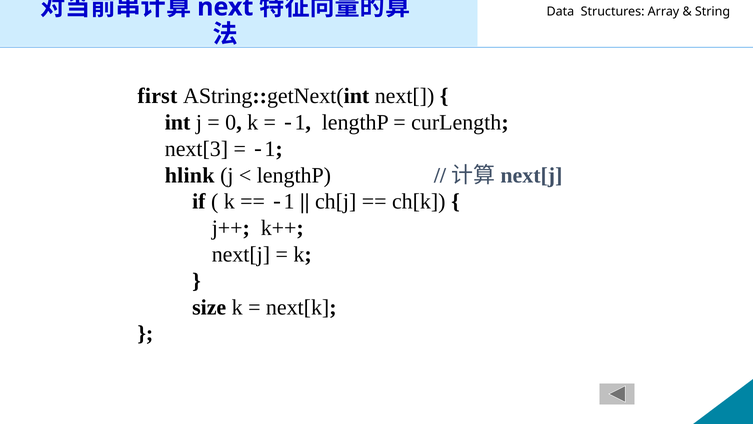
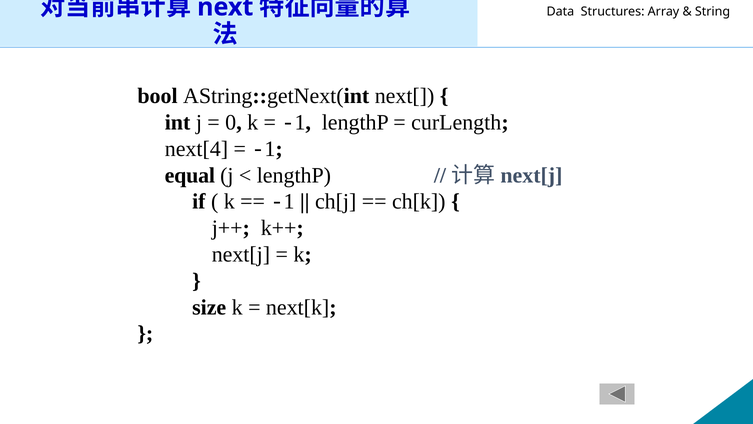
first: first -> bool
next[3: next[3 -> next[4
hlink: hlink -> equal
